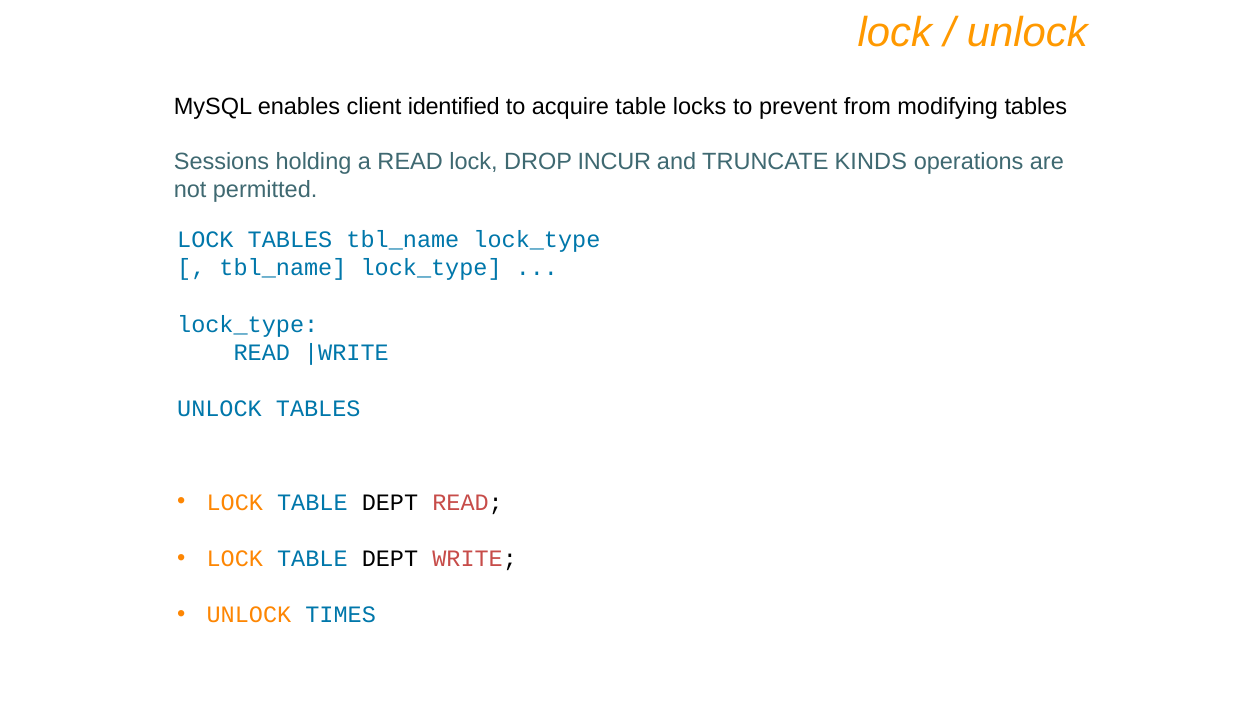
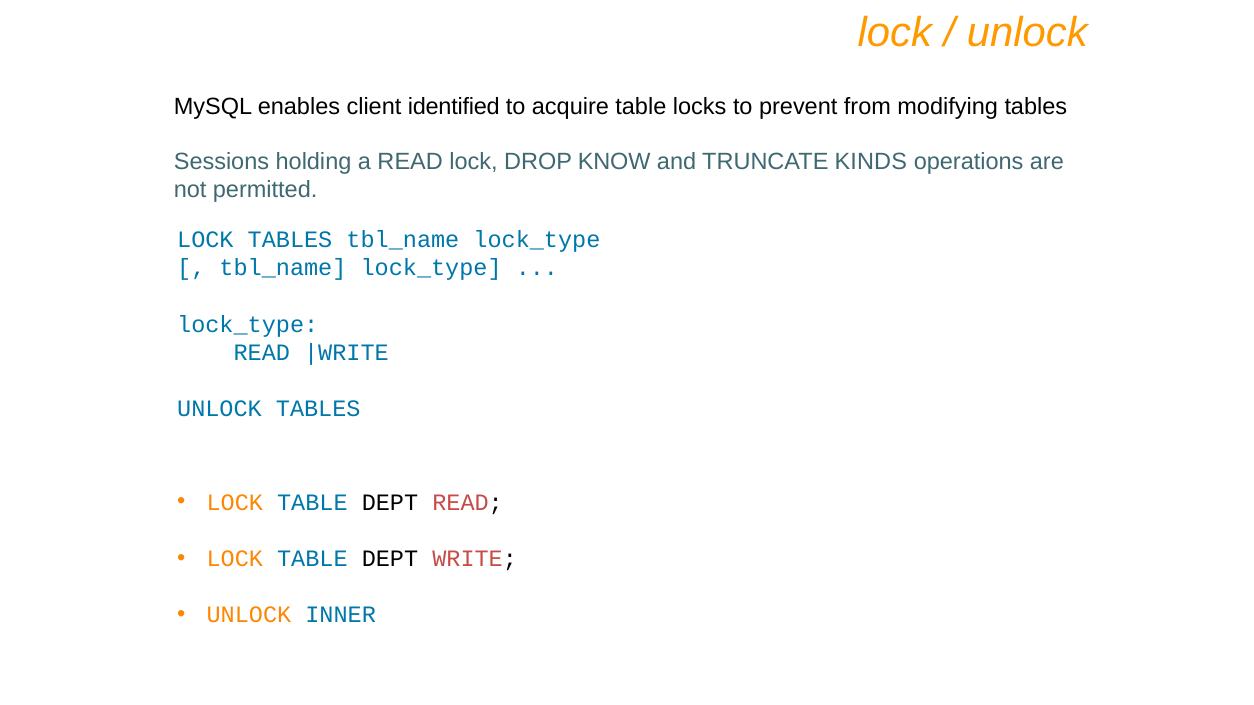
INCUR: INCUR -> KNOW
TIMES: TIMES -> INNER
